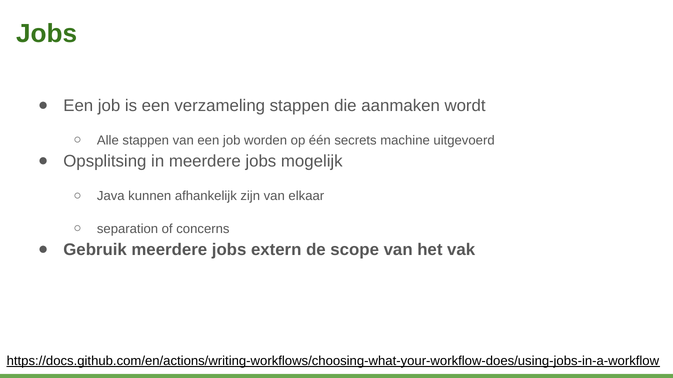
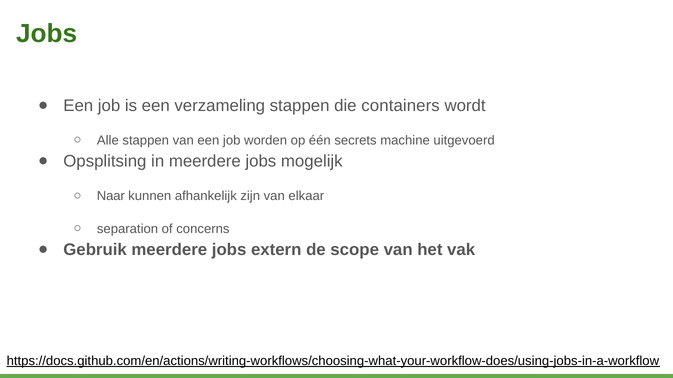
aanmaken: aanmaken -> containers
Java: Java -> Naar
